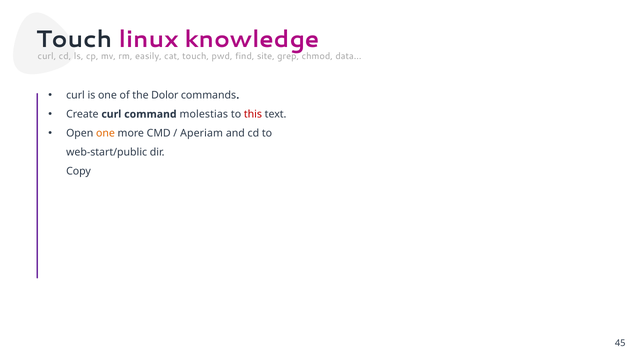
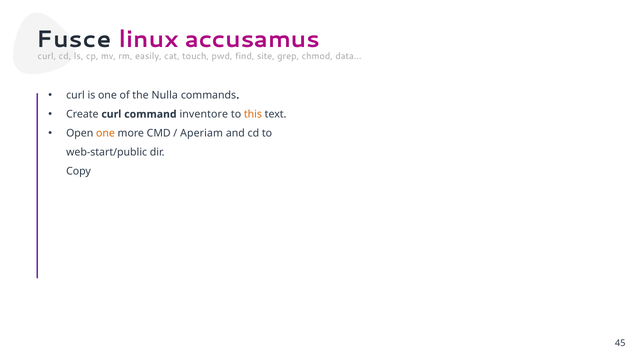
Touch at (74, 40): Touch -> Fusce
knowledge: knowledge -> accusamus
Dolor: Dolor -> Nulla
molestias: molestias -> inventore
this colour: red -> orange
